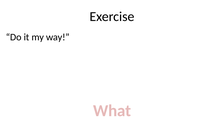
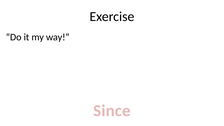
What: What -> Since
